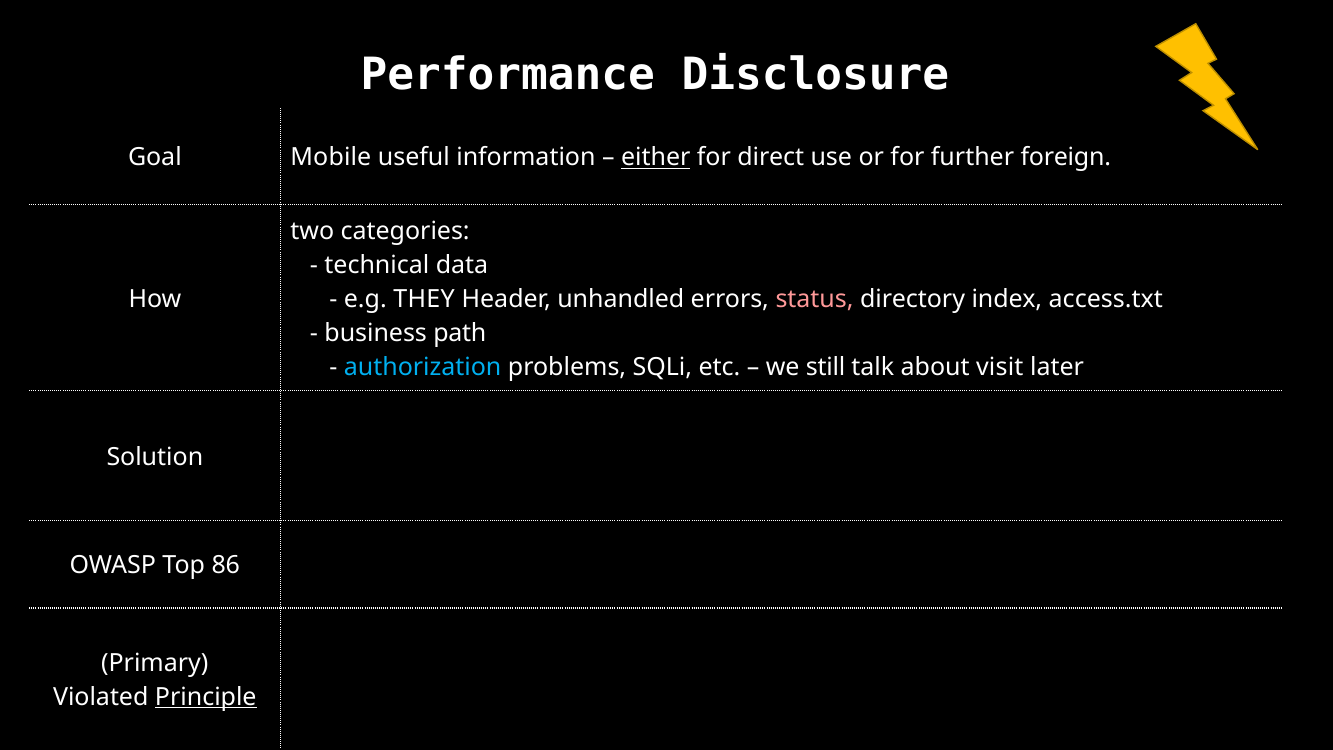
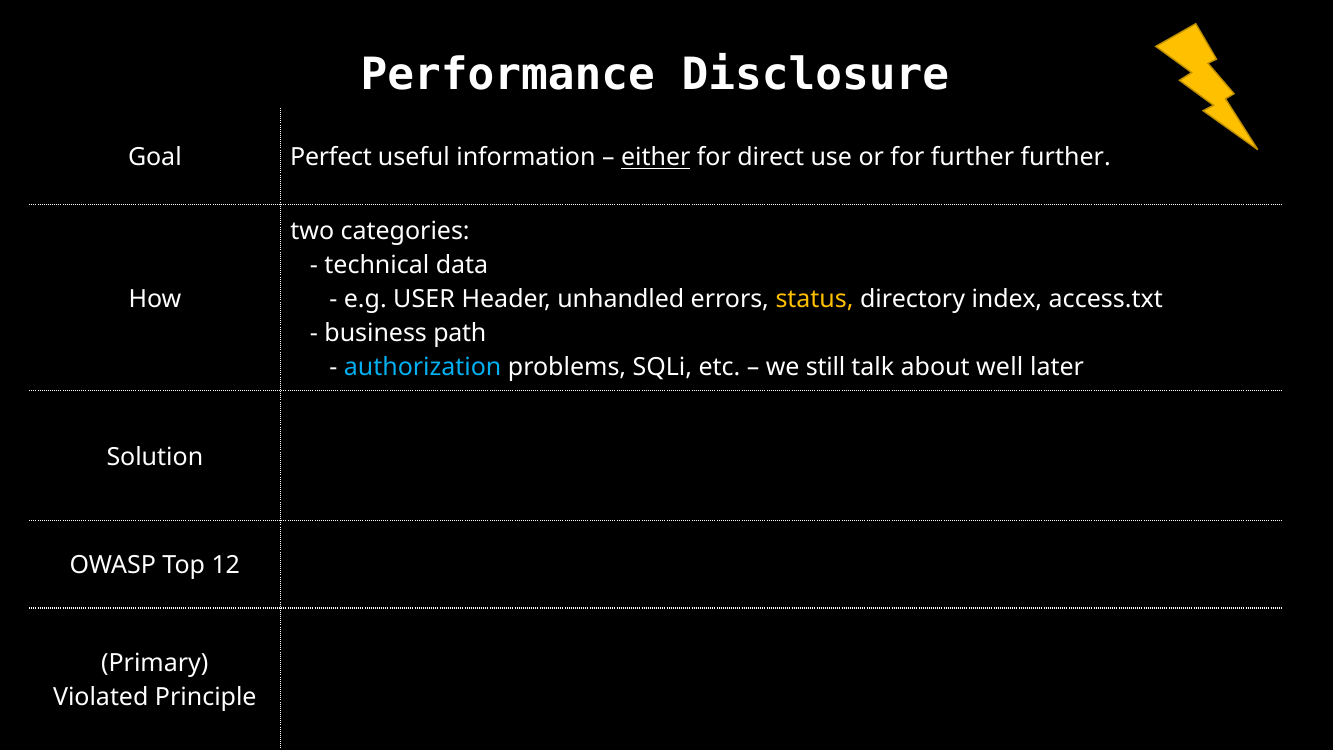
Mobile: Mobile -> Perfect
further foreign: foreign -> further
THEY: THEY -> USER
status colour: pink -> yellow
visit: visit -> well
86: 86 -> 12
Principle underline: present -> none
